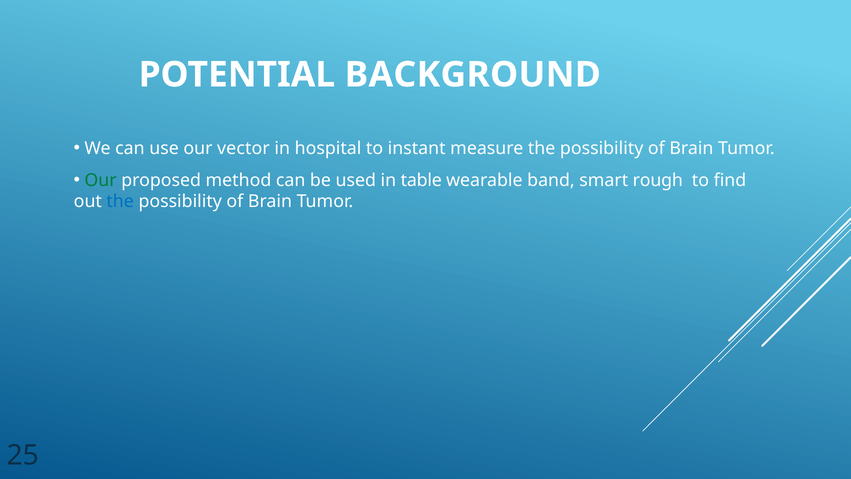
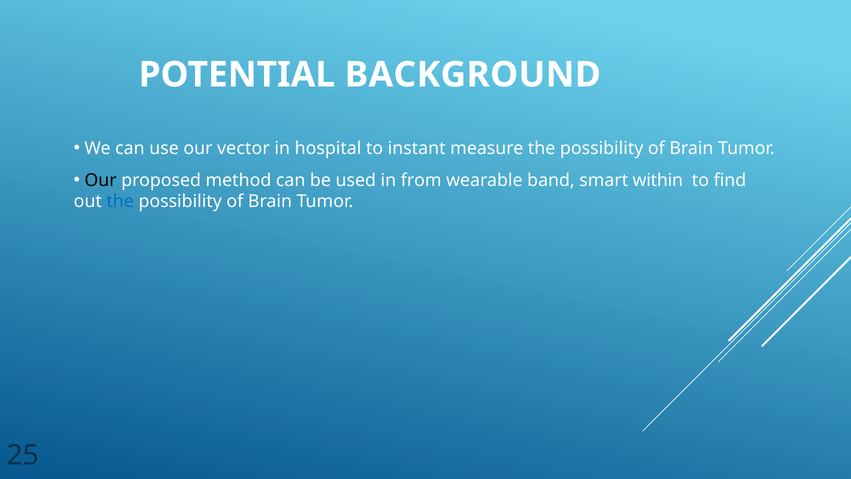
Our at (101, 180) colour: green -> black
table: table -> from
rough: rough -> within
